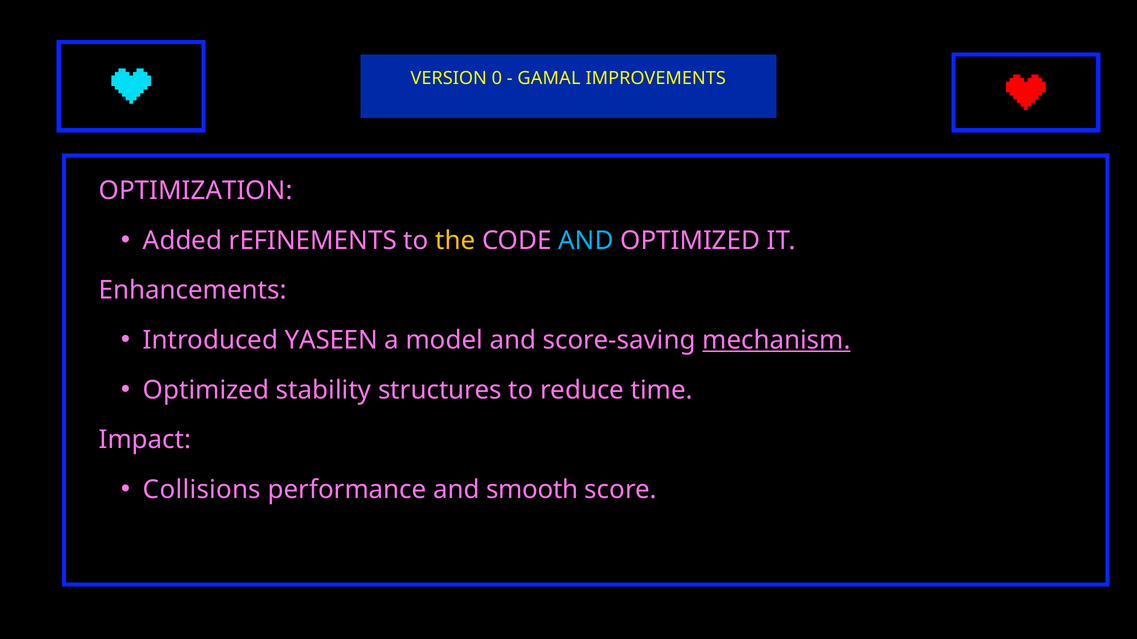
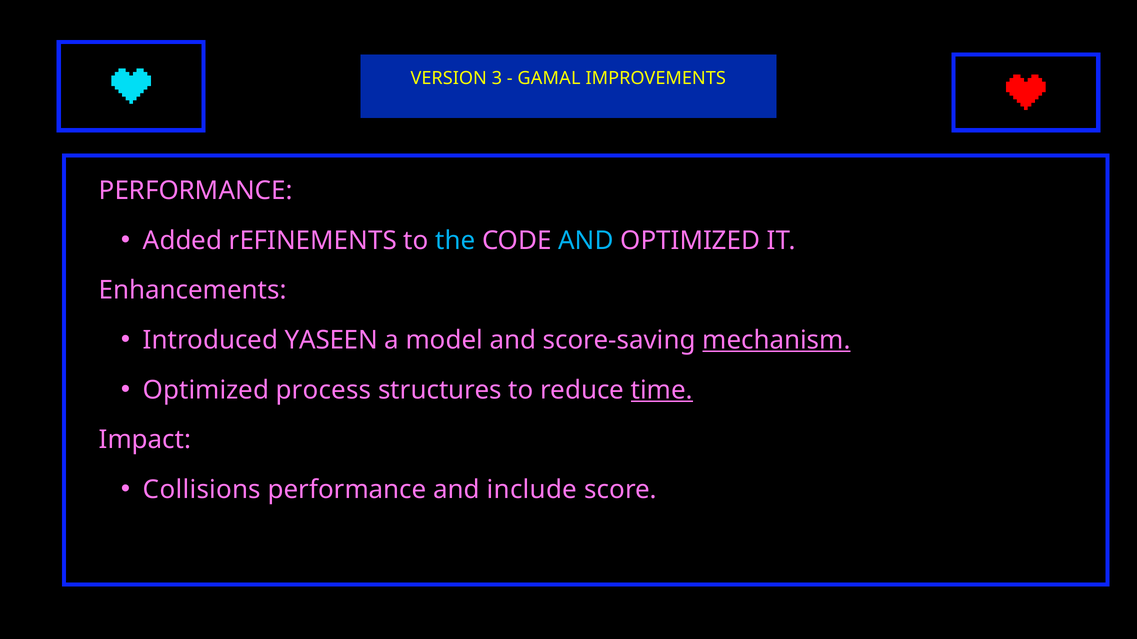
0: 0 -> 3
OPTIMIZATION at (196, 191): OPTIMIZATION -> PERFORMANCE
the colour: yellow -> light blue
stability: stability -> process
time underline: none -> present
smooth: smooth -> include
